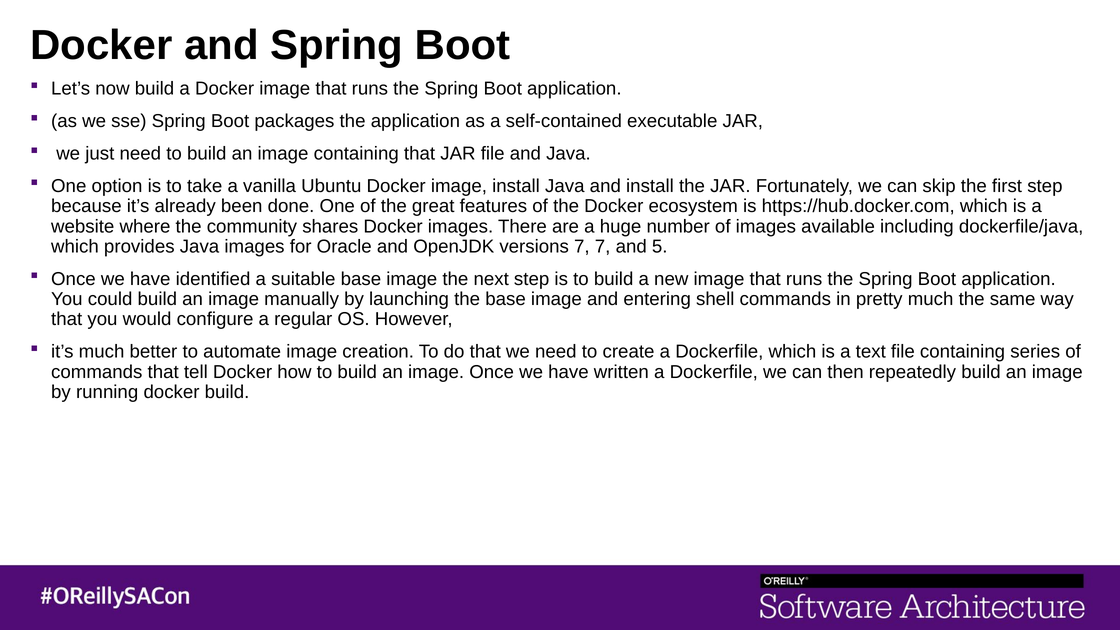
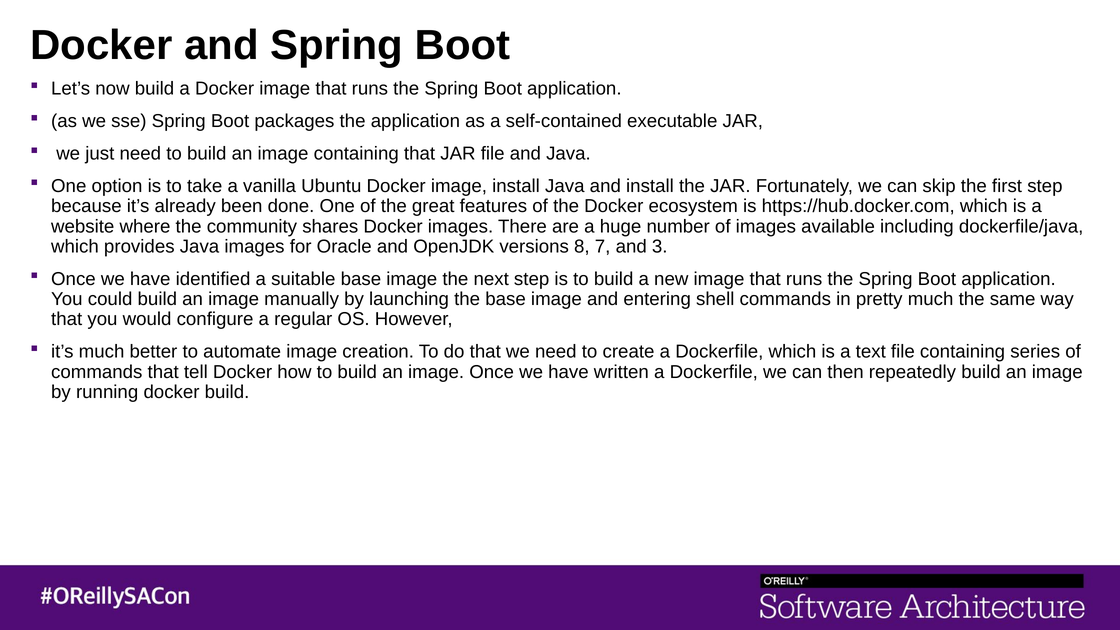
versions 7: 7 -> 8
5: 5 -> 3
